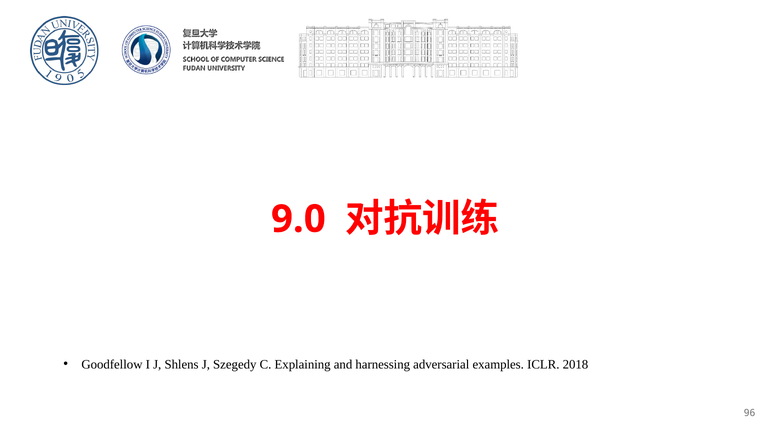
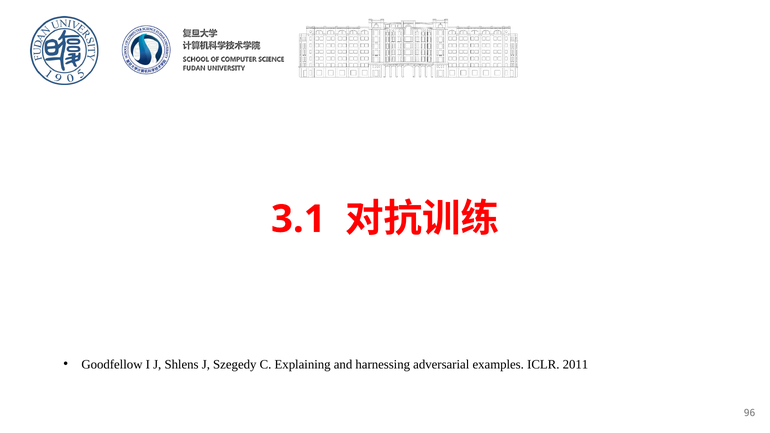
9.0: 9.0 -> 3.1
2018: 2018 -> 2011
